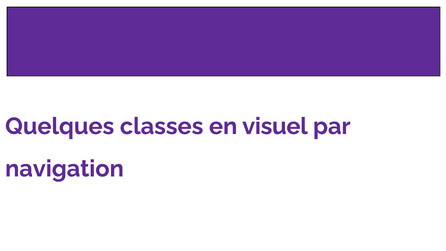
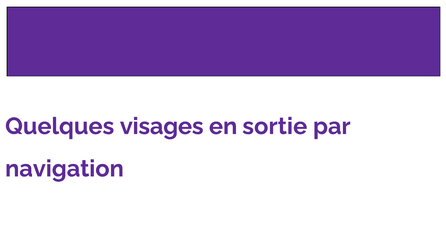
classes: classes -> visages
visuel: visuel -> sortie
